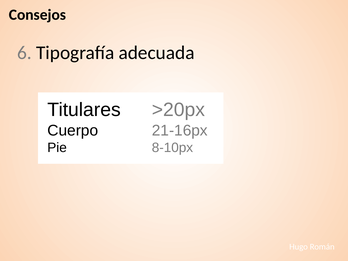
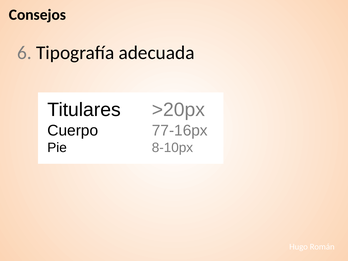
21-16px: 21-16px -> 77-16px
